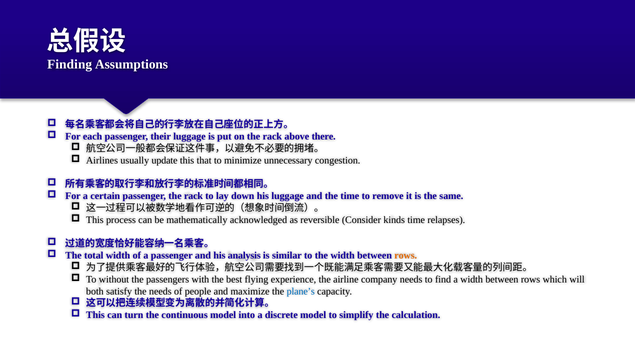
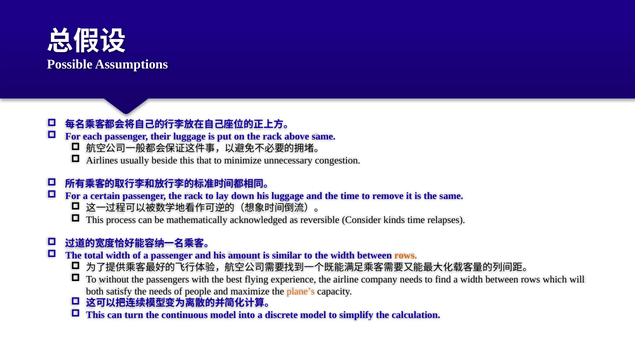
Finding: Finding -> Possible
above there: there -> same
update: update -> beside
analysis: analysis -> amount
plane’s colour: blue -> orange
